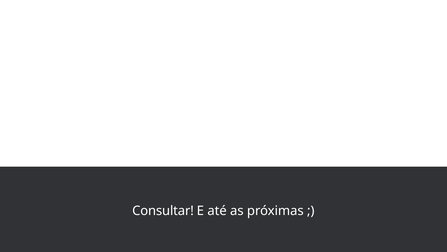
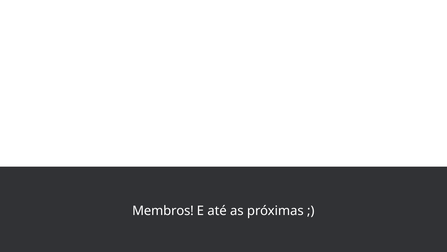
Consultar: Consultar -> Membros
